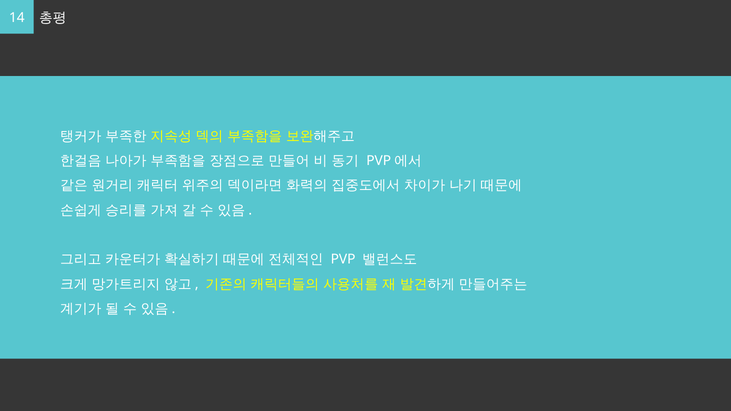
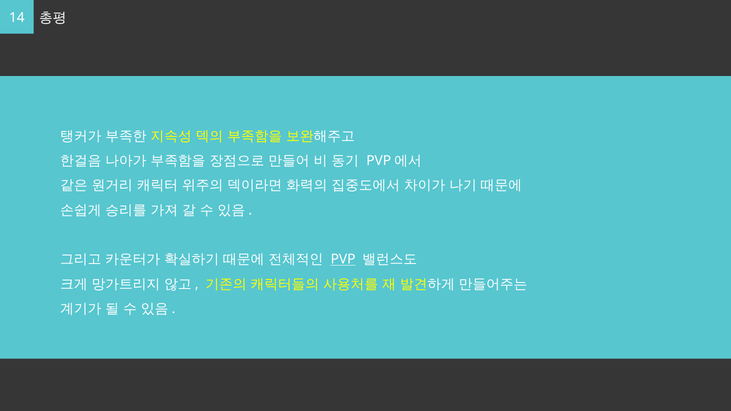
PVP underline: none -> present
